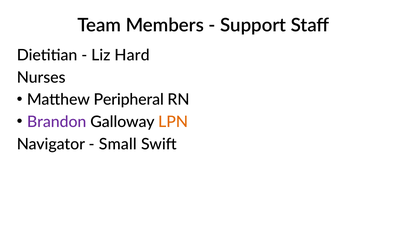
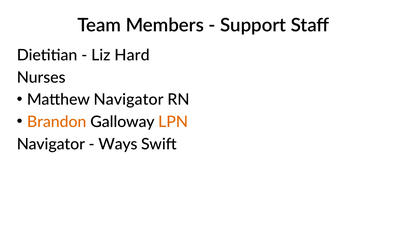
Matthew Peripheral: Peripheral -> Navigator
Brandon colour: purple -> orange
Small: Small -> Ways
